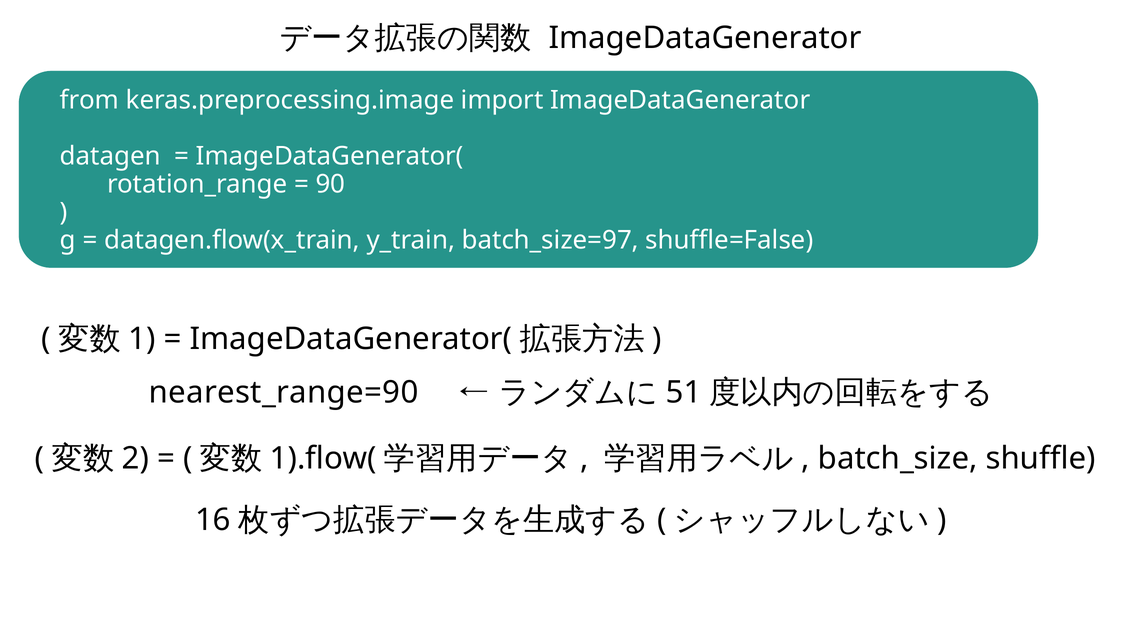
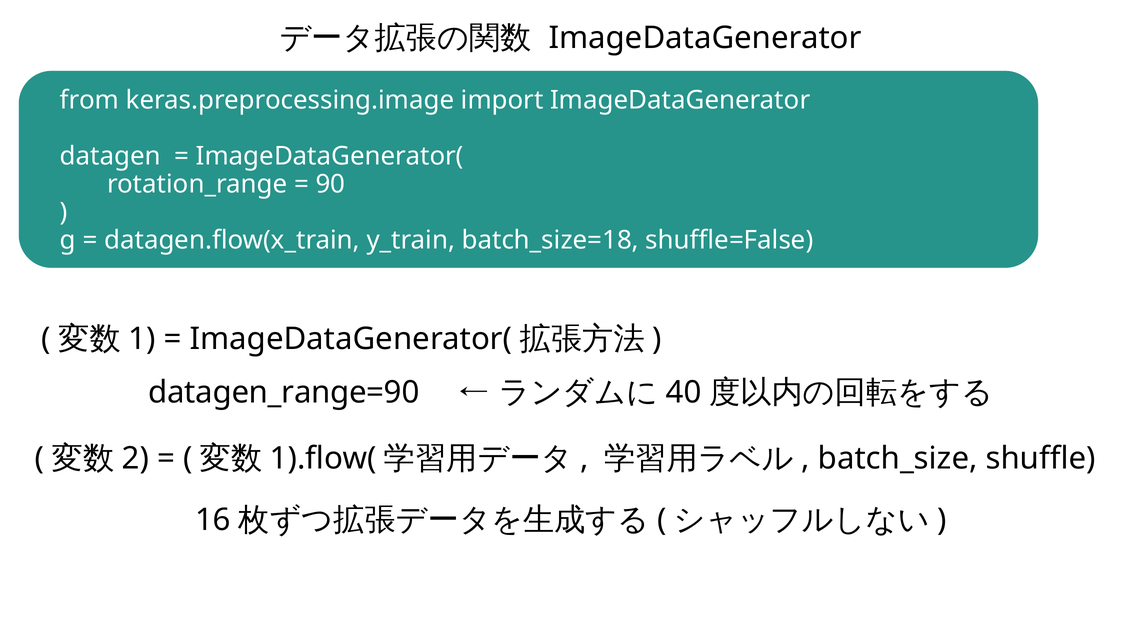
batch_size=97: batch_size=97 -> batch_size=18
nearest_range=90: nearest_range=90 -> datagen_range=90
51: 51 -> 40
